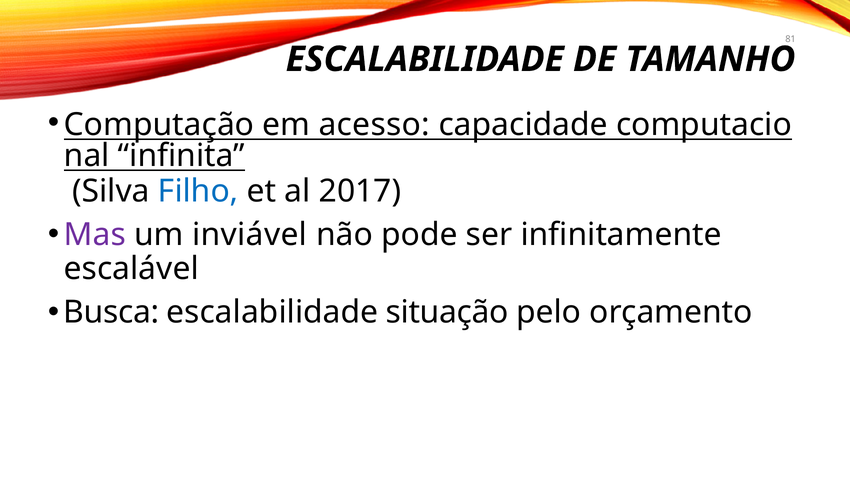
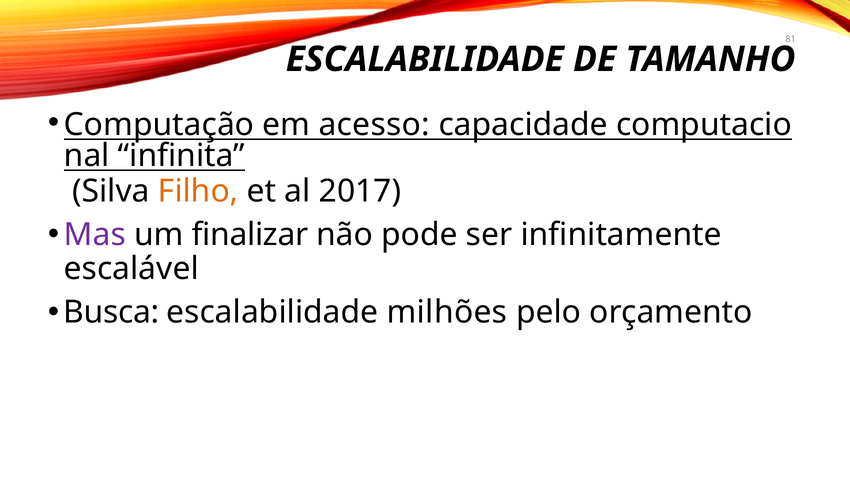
Filho colour: blue -> orange
inviável: inviável -> finalizar
situação: situação -> milhões
